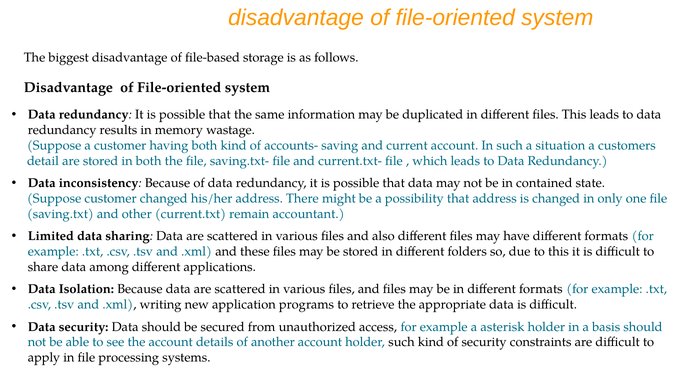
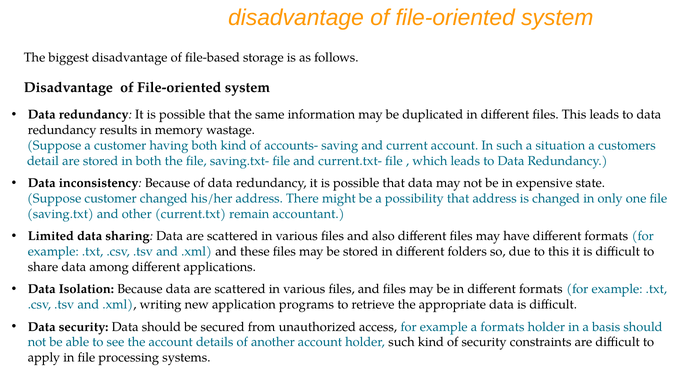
contained: contained -> expensive
a asterisk: asterisk -> formats
